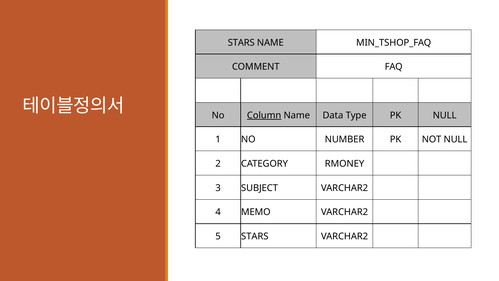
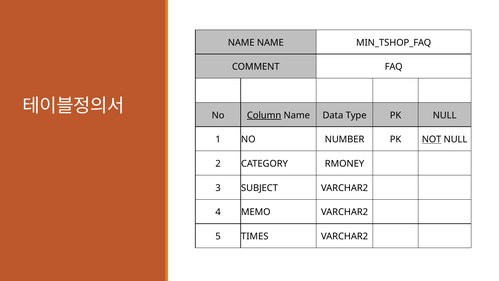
STARS at (241, 43): STARS -> NAME
NOT underline: none -> present
5 STARS: STARS -> TIMES
